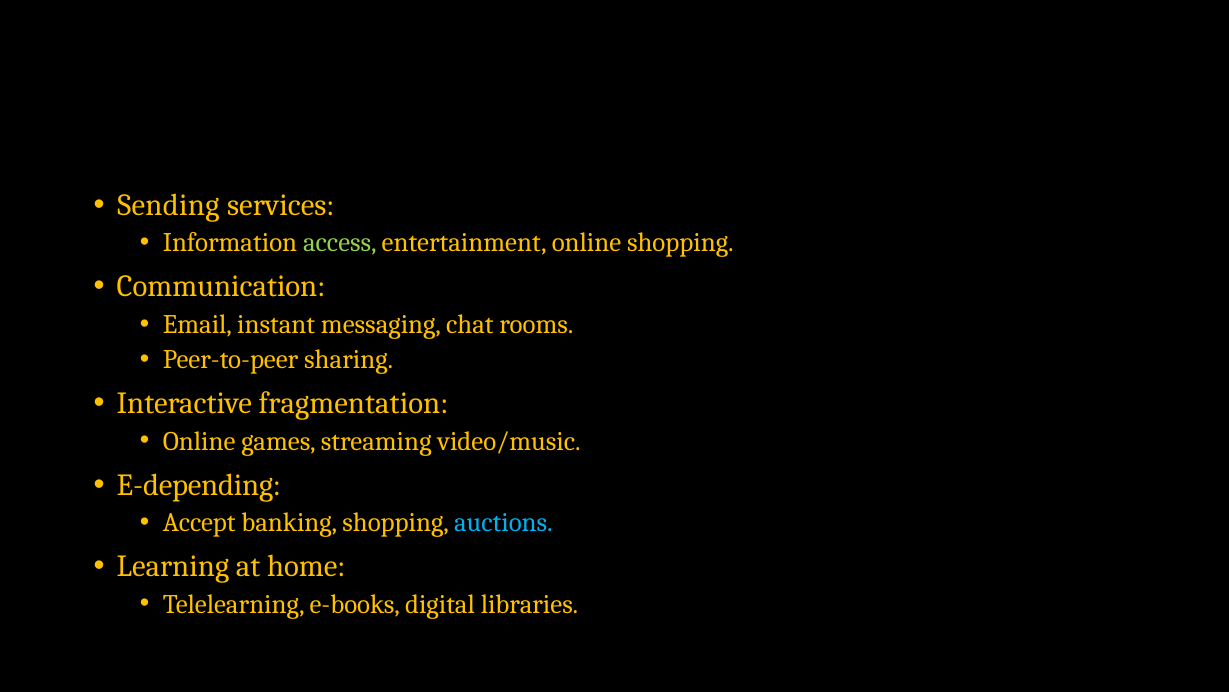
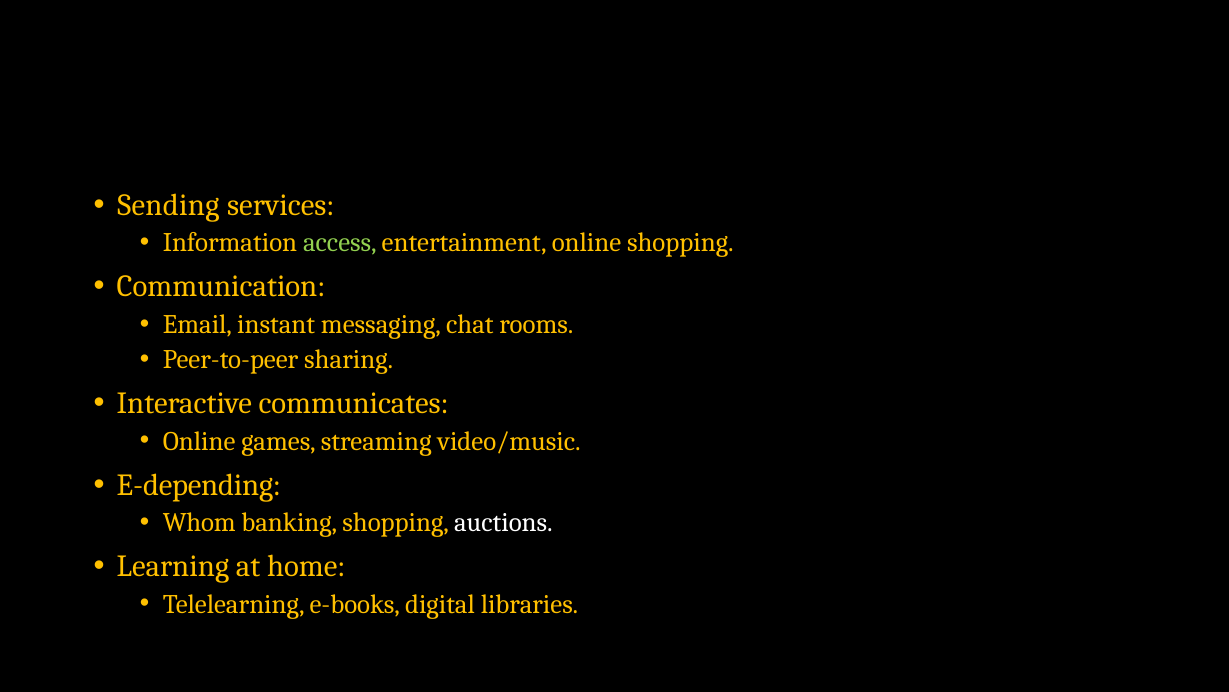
fragmentation: fragmentation -> communicates
Accept: Accept -> Whom
auctions colour: light blue -> white
